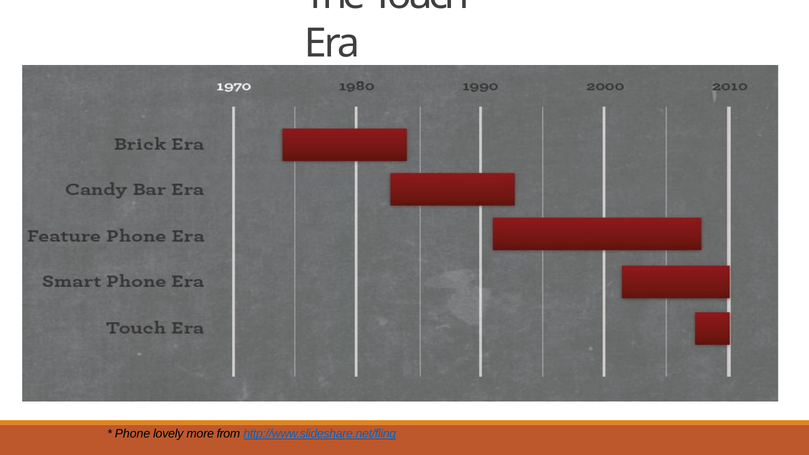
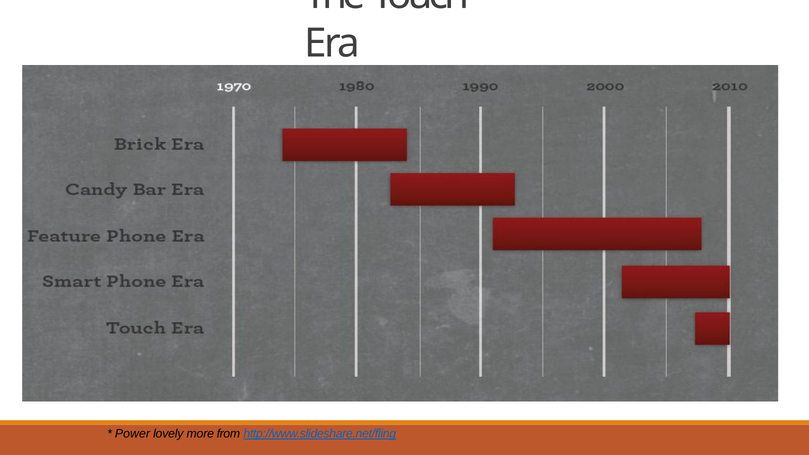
Phone: Phone -> Power
